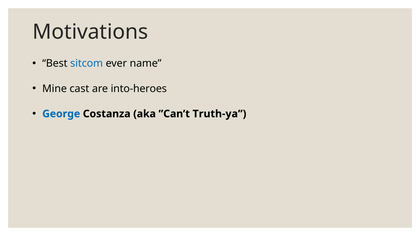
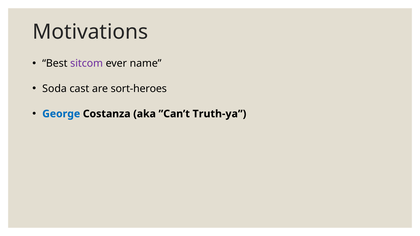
sitcom colour: blue -> purple
Mine: Mine -> Soda
into-heroes: into-heroes -> sort-heroes
